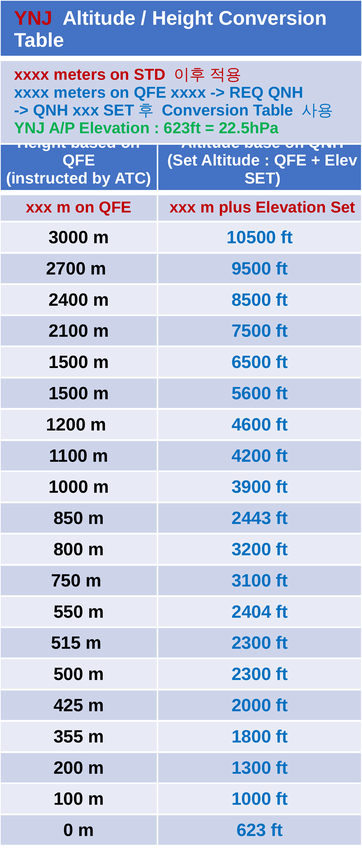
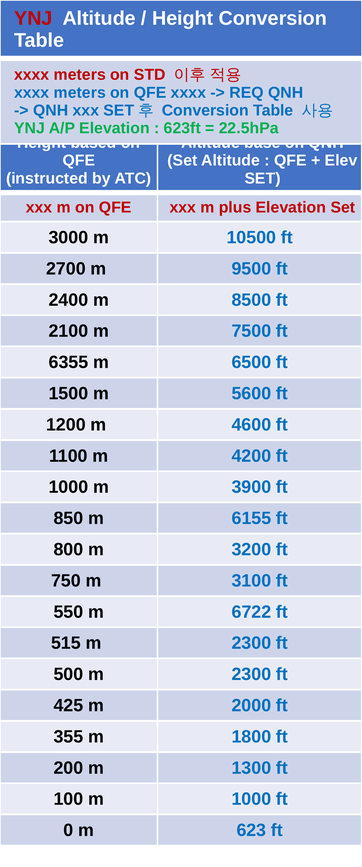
1500 at (68, 362): 1500 -> 6355
2443: 2443 -> 6155
2404: 2404 -> 6722
